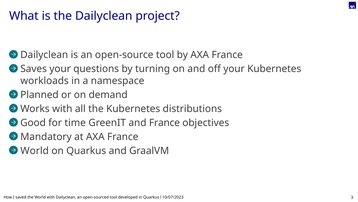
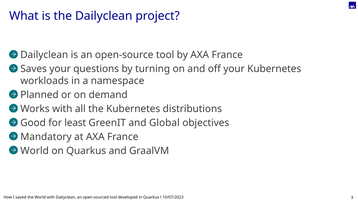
time: time -> least
and France: France -> Global
